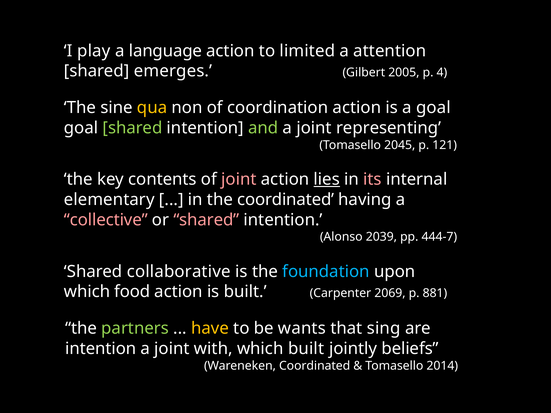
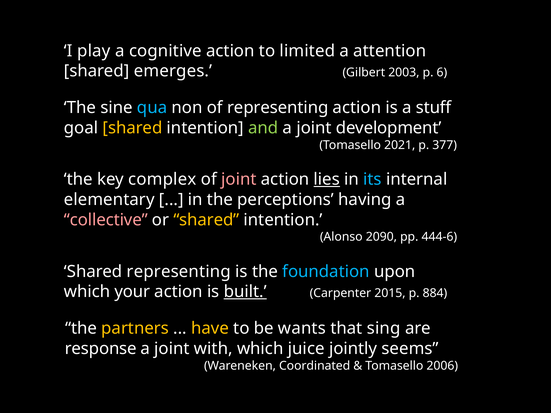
language: language -> cognitive
2005: 2005 -> 2003
4: 4 -> 6
qua colour: yellow -> light blue
of coordination: coordination -> representing
a goal: goal -> stuff
shared at (132, 128) colour: light green -> yellow
representing: representing -> development
2045: 2045 -> 2021
121: 121 -> 377
contents: contents -> complex
its colour: pink -> light blue
the coordinated: coordinated -> perceptions
shared at (206, 220) colour: pink -> yellow
2039: 2039 -> 2090
444-7: 444-7 -> 444-6
Shared collaborative: collaborative -> representing
food: food -> your
built at (245, 292) underline: none -> present
2069: 2069 -> 2015
881: 881 -> 884
partners colour: light green -> yellow
intention at (101, 349): intention -> response
which built: built -> juice
beliefs: beliefs -> seems
2014: 2014 -> 2006
